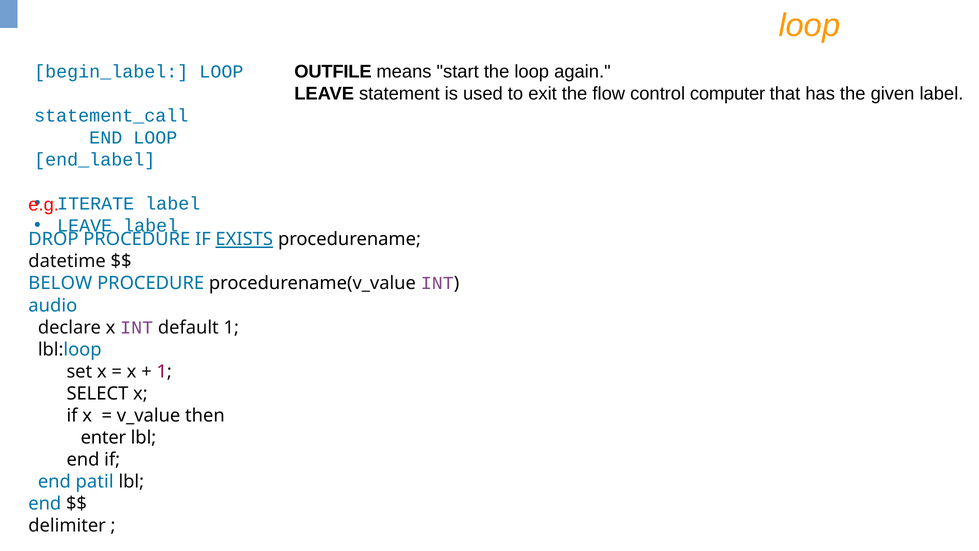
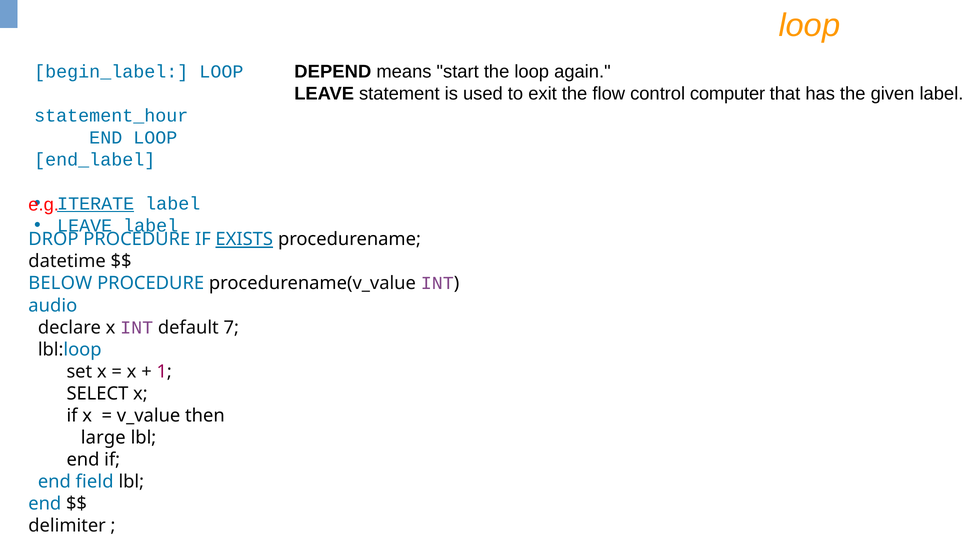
OUTFILE: OUTFILE -> DEPEND
statement_call: statement_call -> statement_hour
ITERATE underline: none -> present
default 1: 1 -> 7
enter: enter -> large
patil: patil -> field
